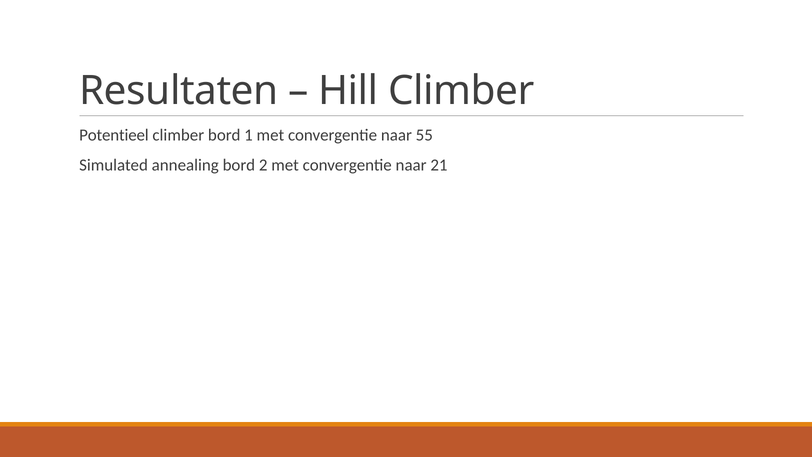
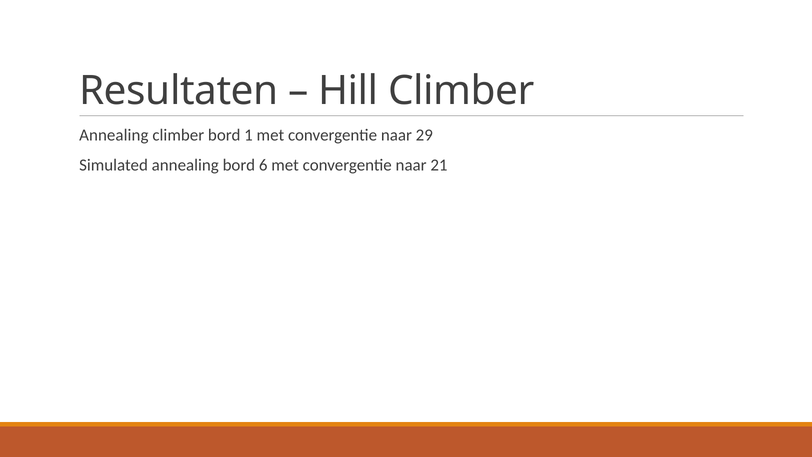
Potentieel at (114, 135): Potentieel -> Annealing
55: 55 -> 29
2: 2 -> 6
